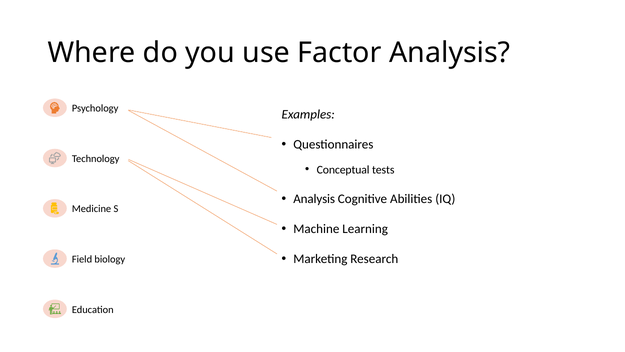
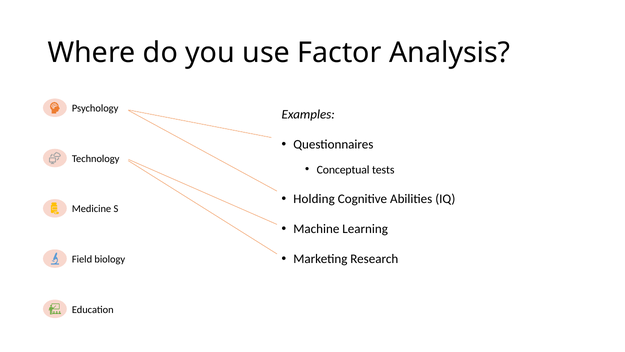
Analysis at (314, 199): Analysis -> Holding
